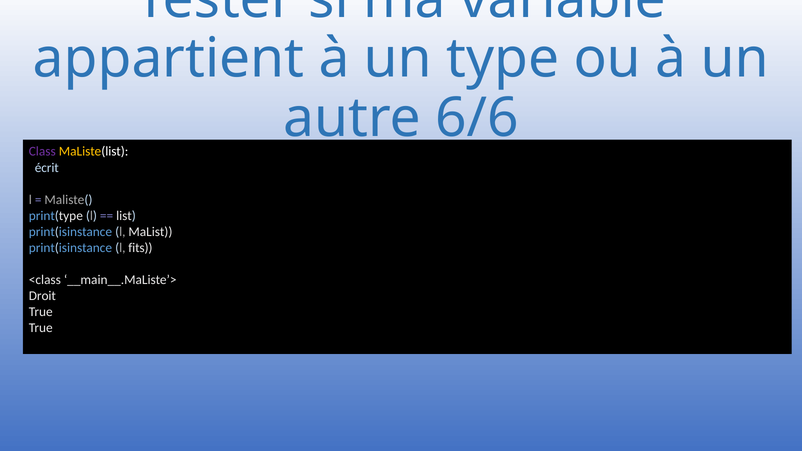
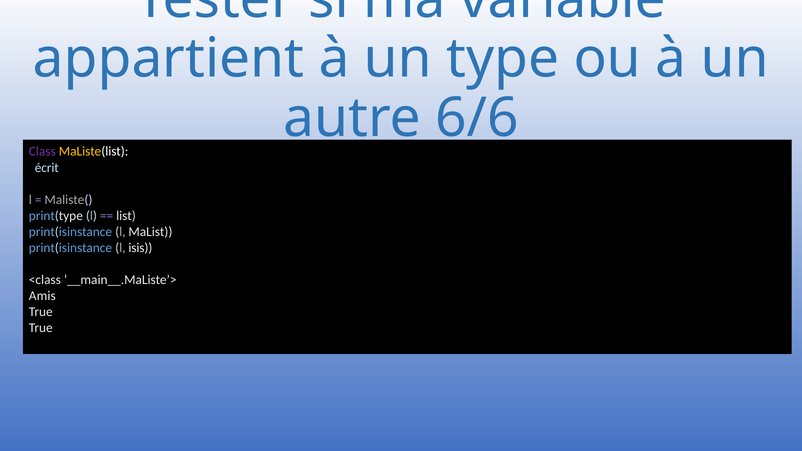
fits: fits -> isis
Droit: Droit -> Amis
